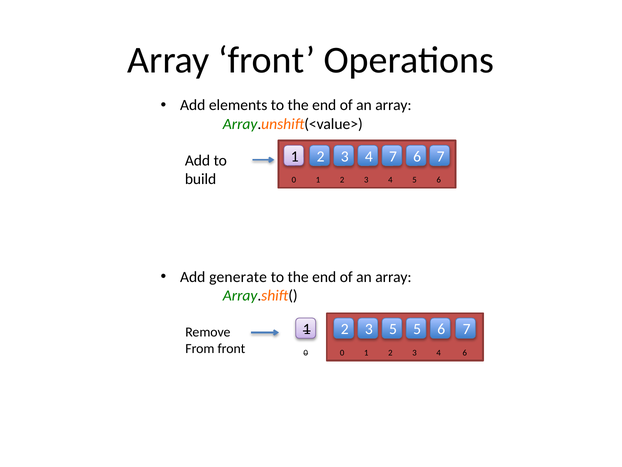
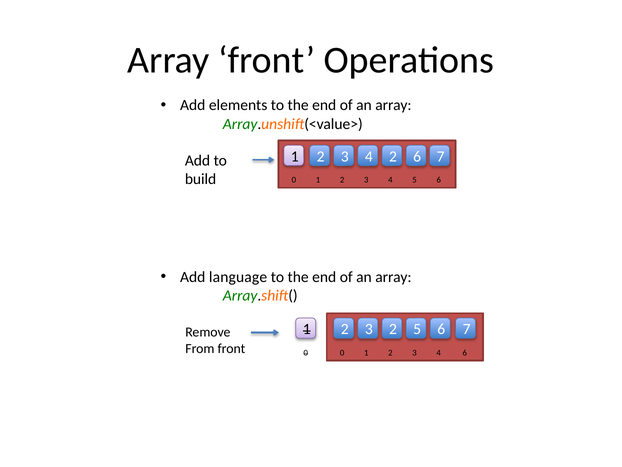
7 at (393, 156): 7 -> 2
generate: generate -> language
3 5: 5 -> 2
